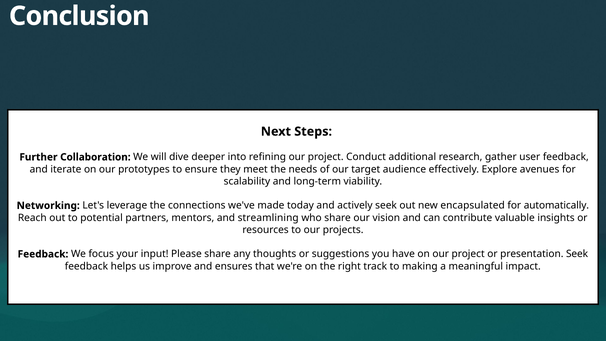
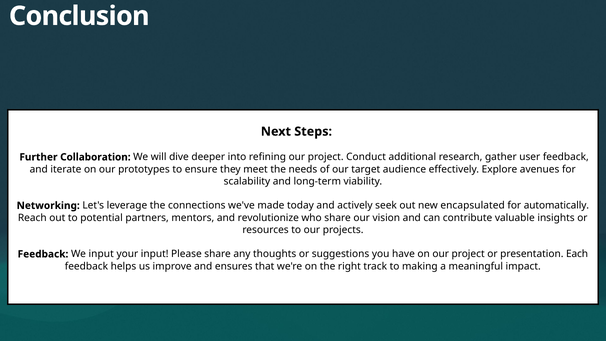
streamlining: streamlining -> revolutionize
We focus: focus -> input
presentation Seek: Seek -> Each
